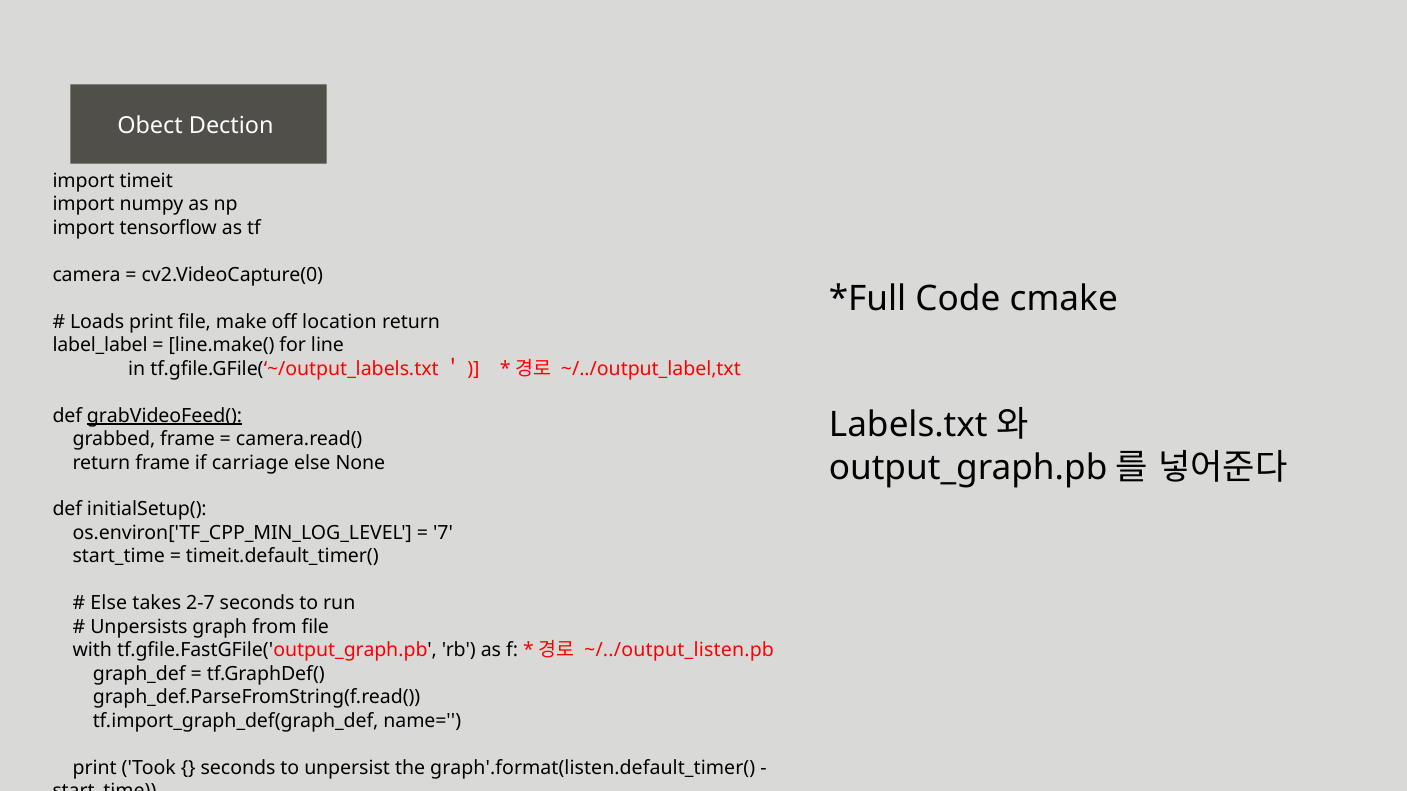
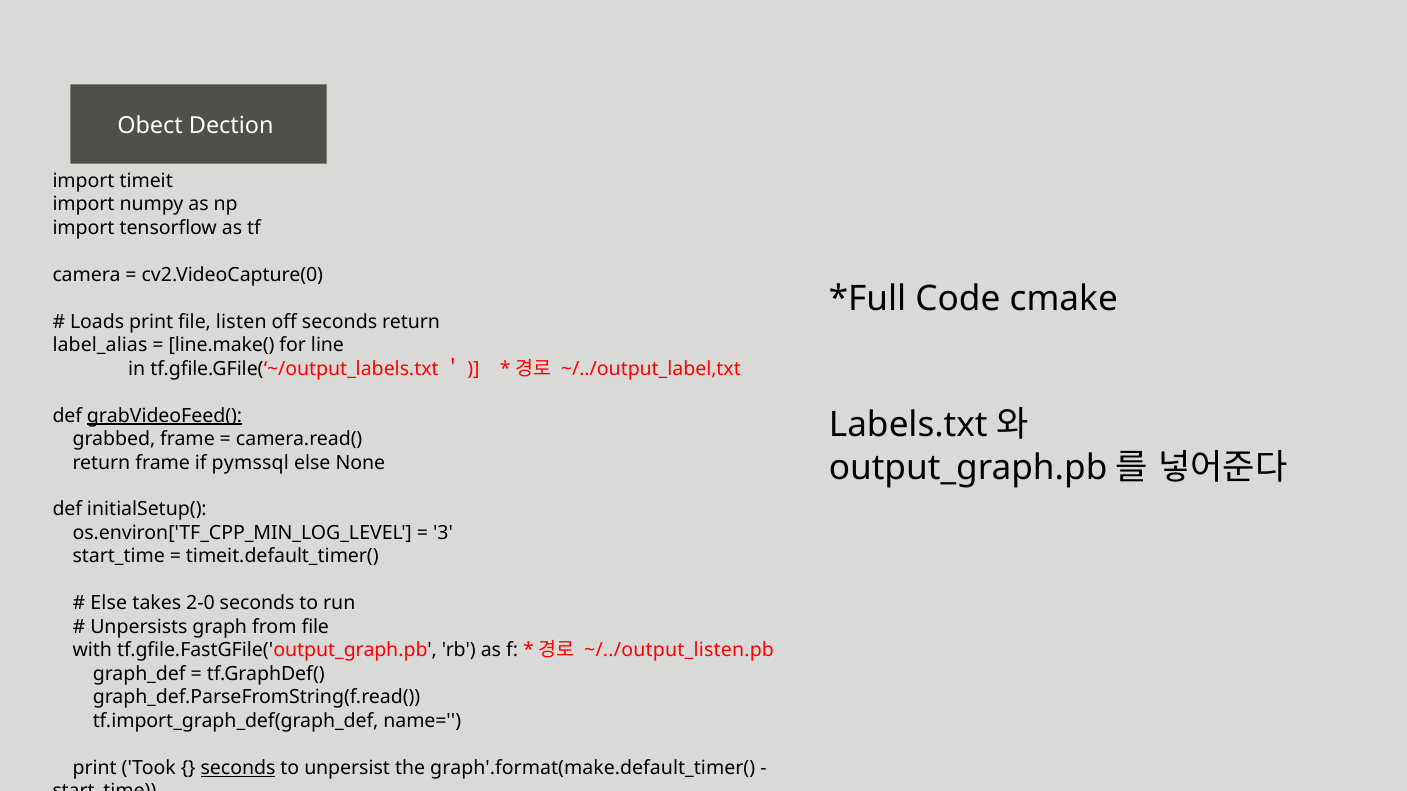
make: make -> listen
off location: location -> seconds
label_label: label_label -> label_alias
carriage: carriage -> pymssql
7: 7 -> 3
2-7: 2-7 -> 2-0
seconds at (238, 768) underline: none -> present
graph'.format(listen.default_timer(: graph'.format(listen.default_timer( -> graph'.format(make.default_timer(
